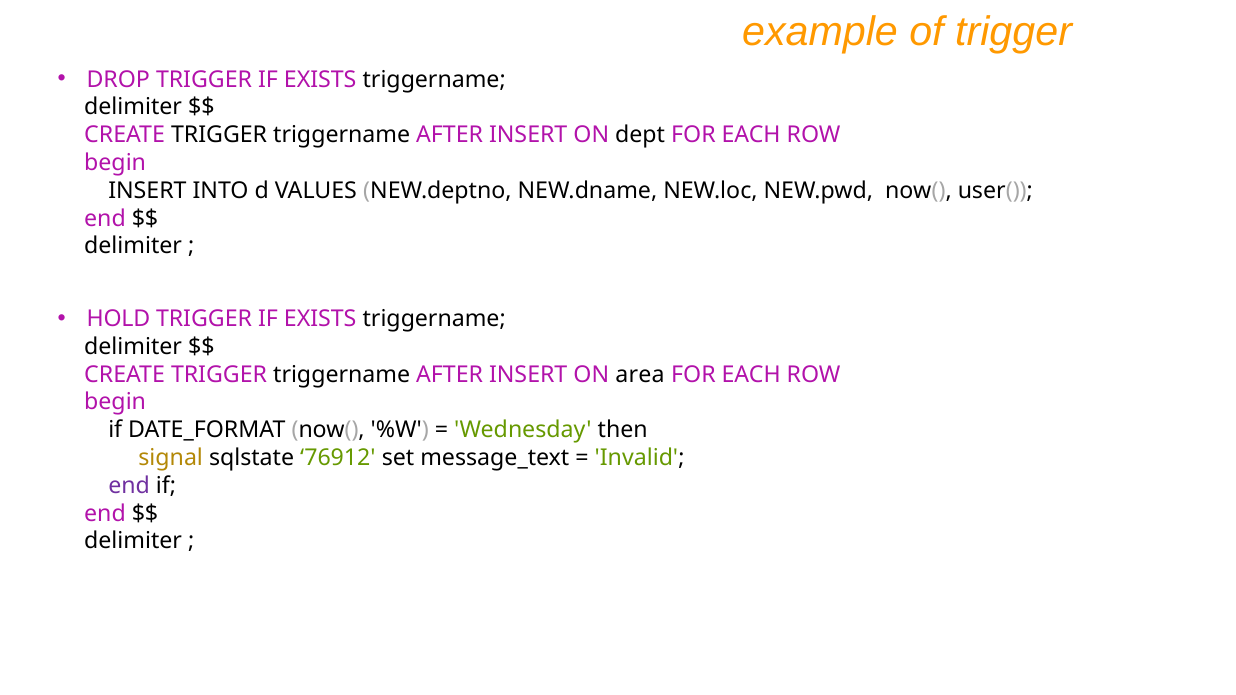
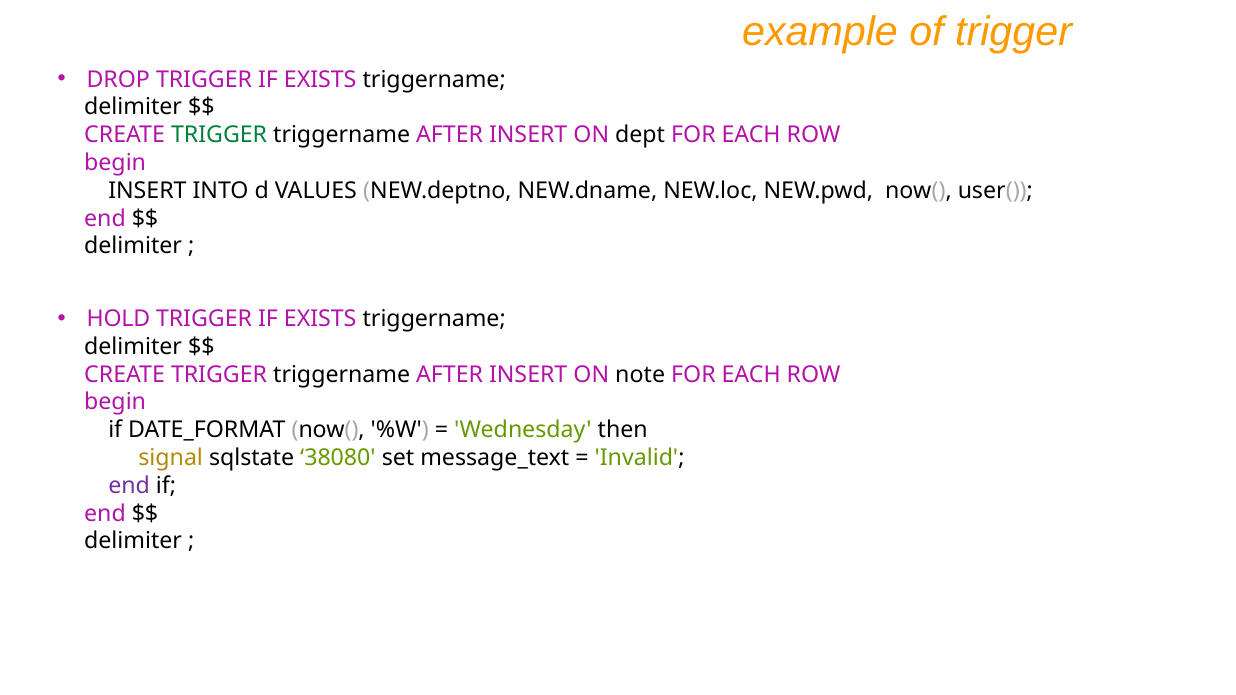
TRIGGER at (219, 135) colour: black -> green
area: area -> note
76912: 76912 -> 38080
